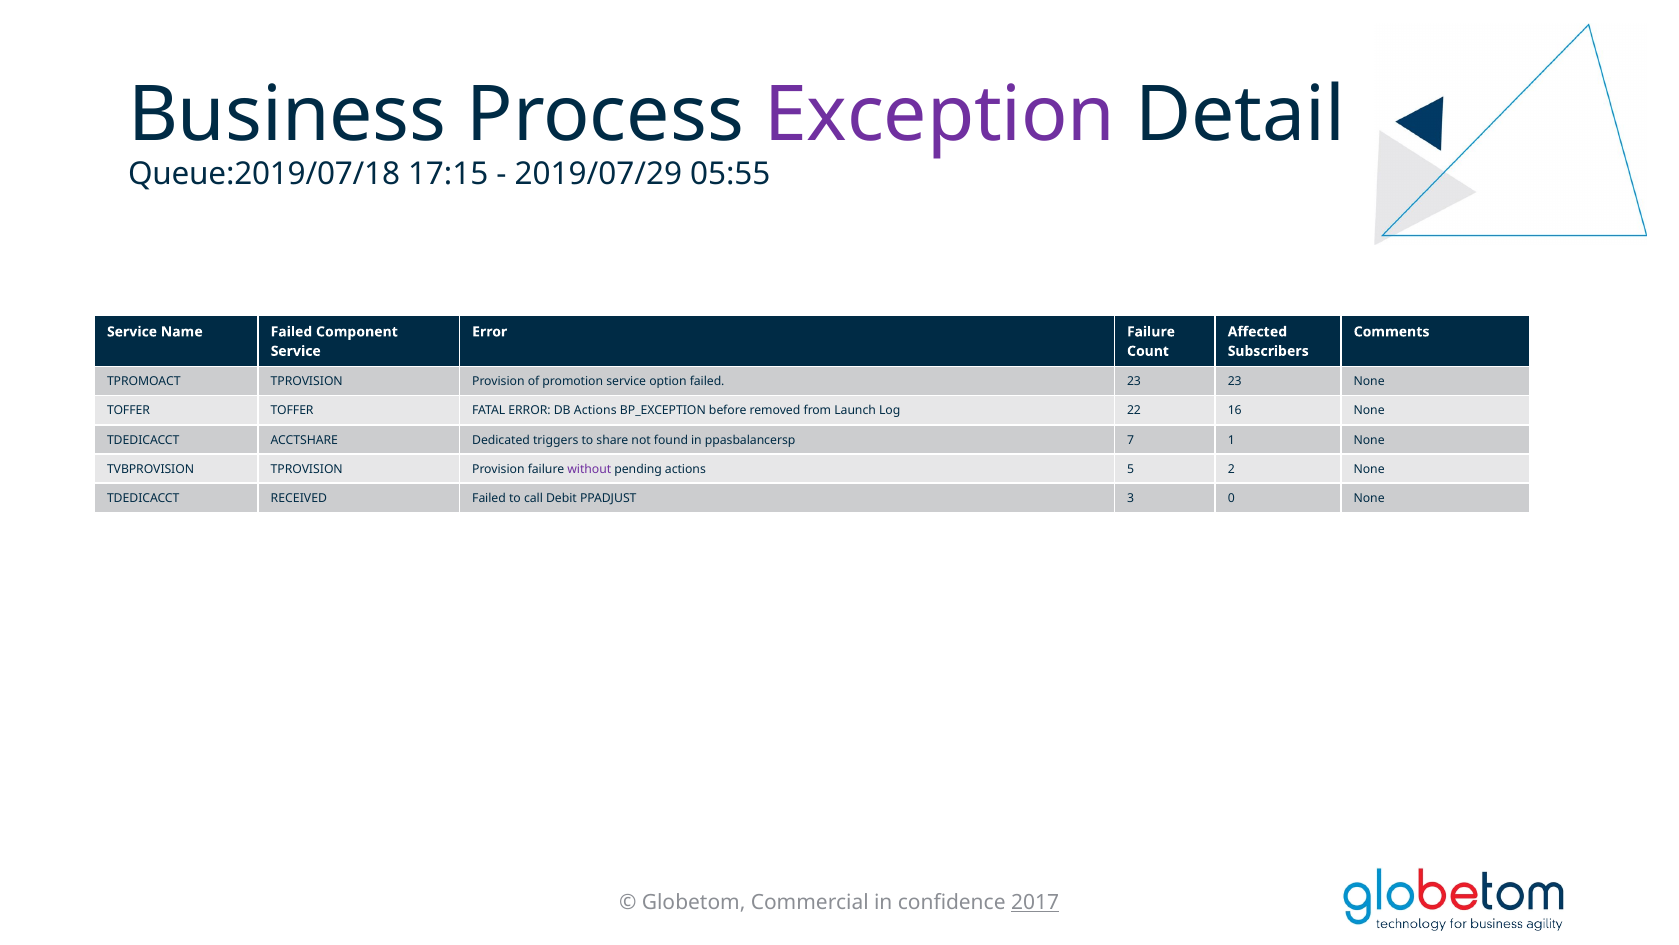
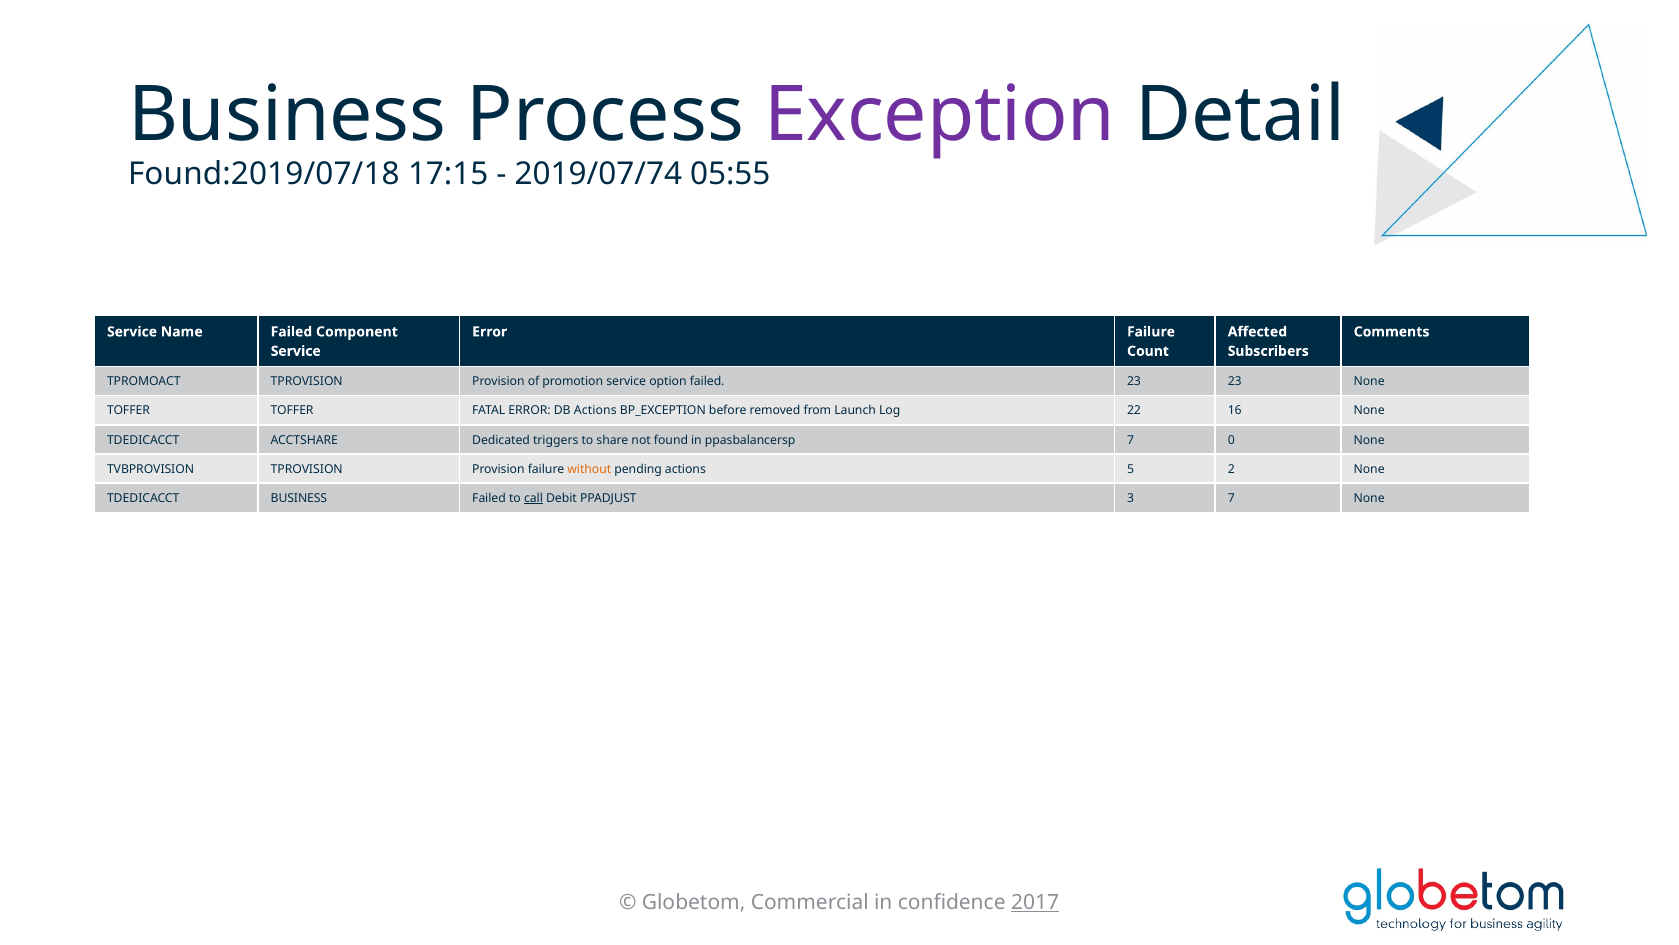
Queue:2019/07/18: Queue:2019/07/18 -> Found:2019/07/18
2019/07/29: 2019/07/29 -> 2019/07/74
1: 1 -> 0
without colour: purple -> orange
TDEDICACCT RECEIVED: RECEIVED -> BUSINESS
call underline: none -> present
3 0: 0 -> 7
